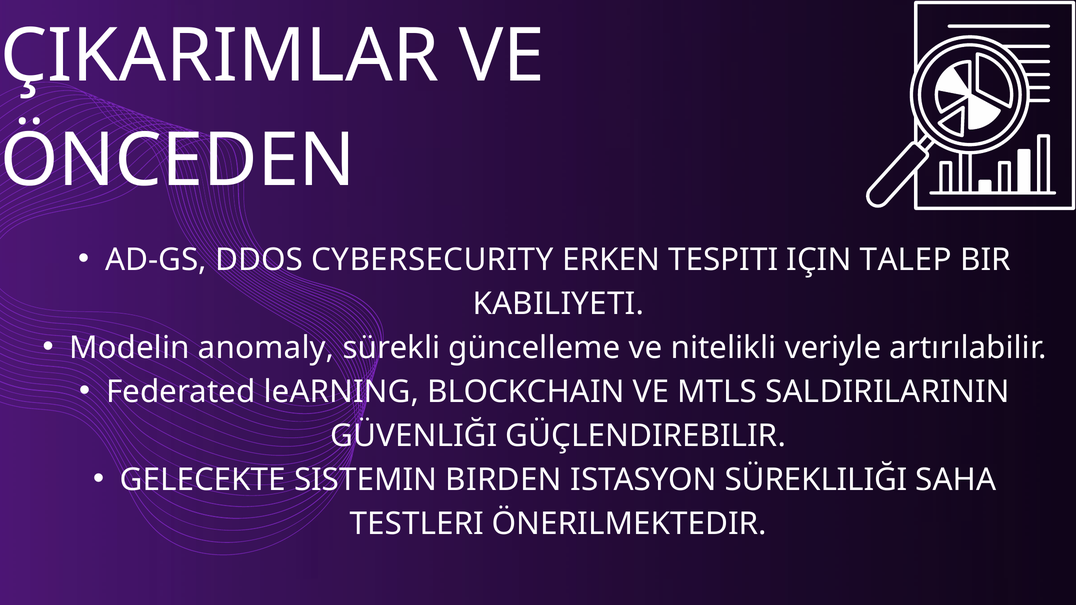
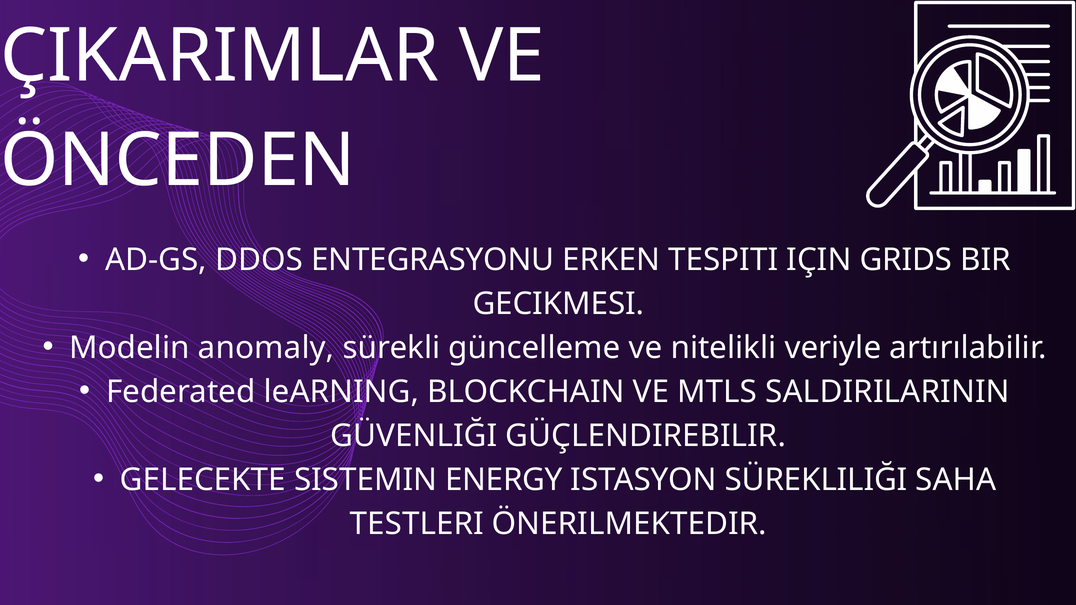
CYBERSECURITY: CYBERSECURITY -> ENTEGRASYONU
TALEP: TALEP -> GRIDS
KABILIYETI: KABILIYETI -> GECIKMESI
BIRDEN: BIRDEN -> ENERGY
